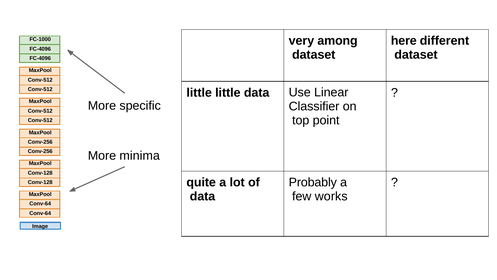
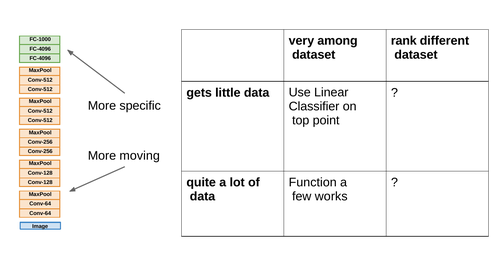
here: here -> rank
little at (199, 93): little -> gets
minima: minima -> moving
Probably: Probably -> Function
